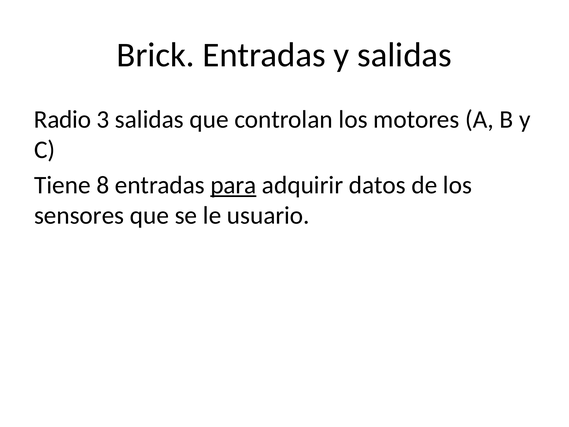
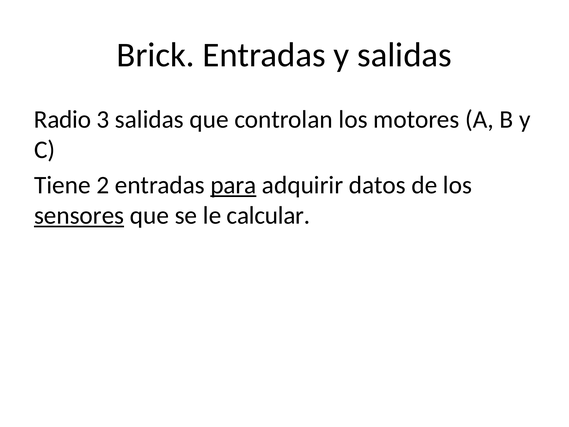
8: 8 -> 2
sensores underline: none -> present
usuario: usuario -> calcular
